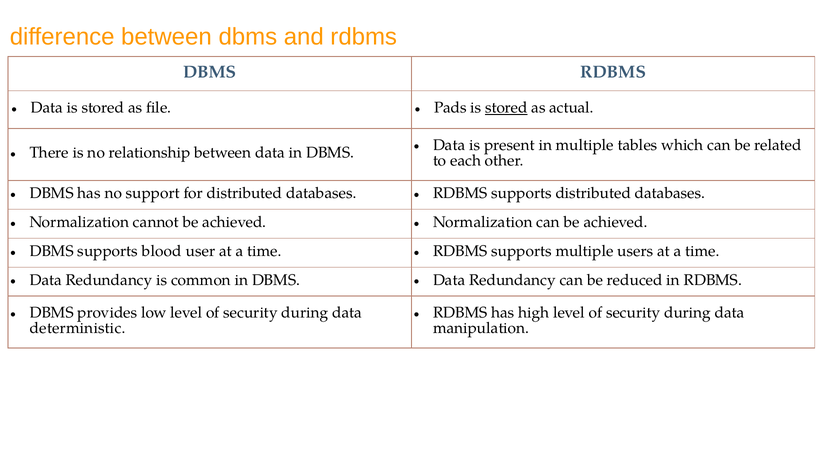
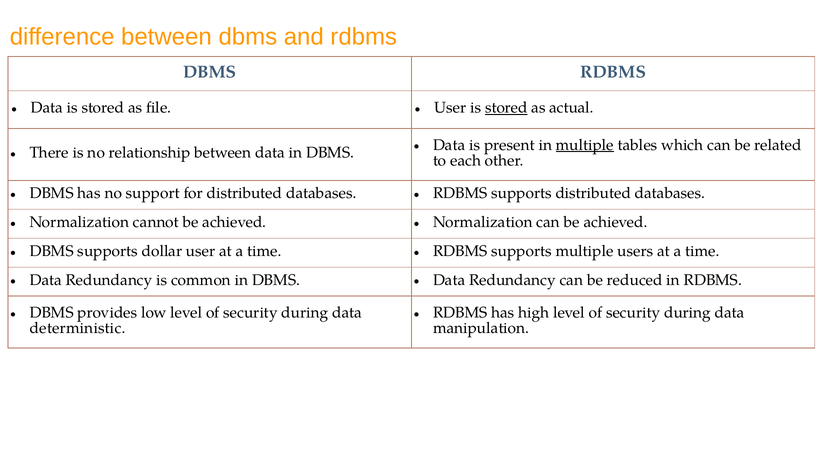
Pads at (450, 108): Pads -> User
multiple at (585, 145) underline: none -> present
blood: blood -> dollar
